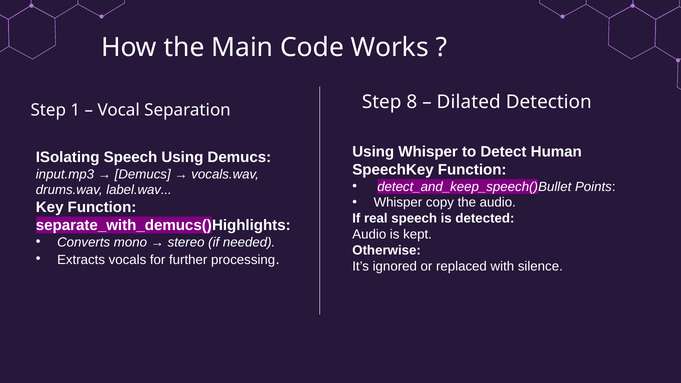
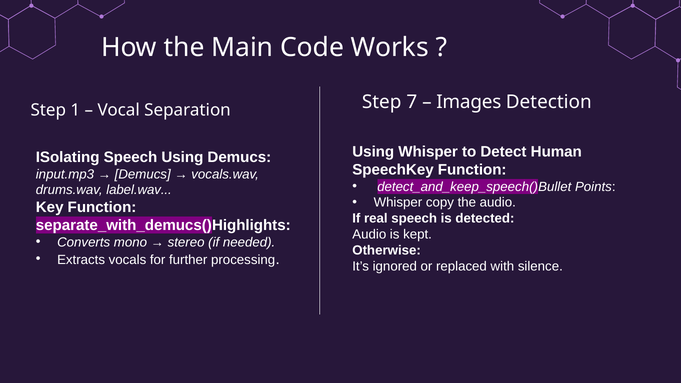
8: 8 -> 7
Dilated: Dilated -> Images
